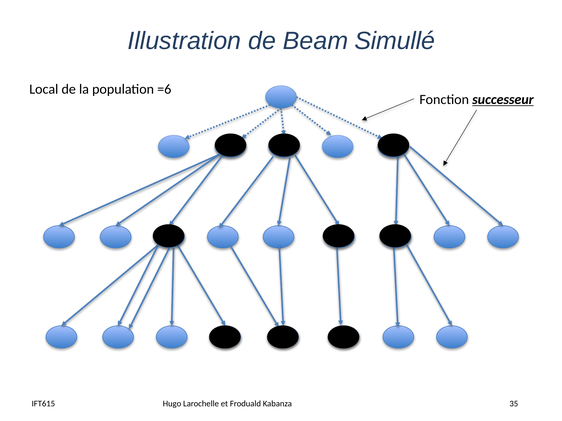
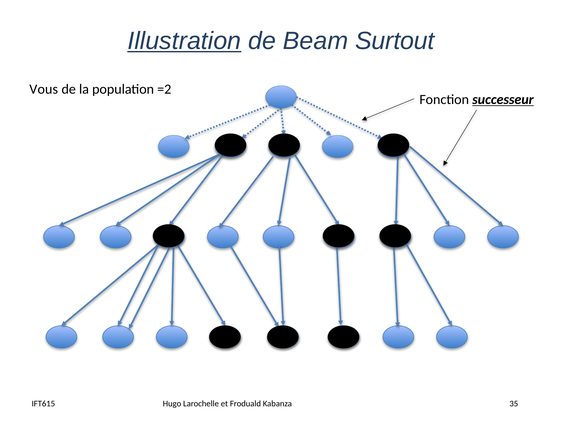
Illustration underline: none -> present
Simullé: Simullé -> Surtout
Local: Local -> Vous
=6: =6 -> =2
